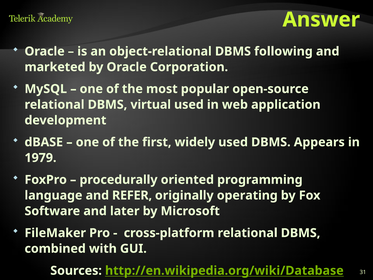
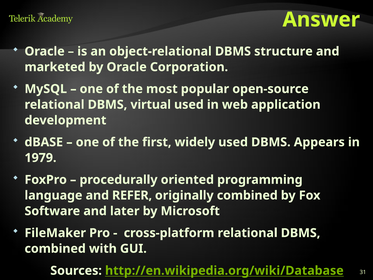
following: following -> structure
originally operating: operating -> combined
